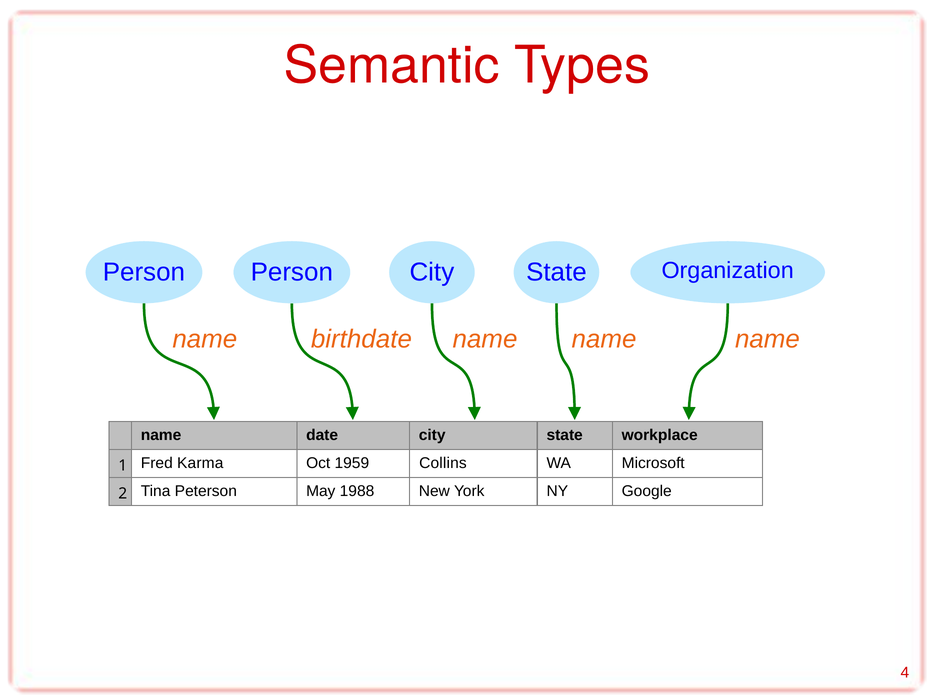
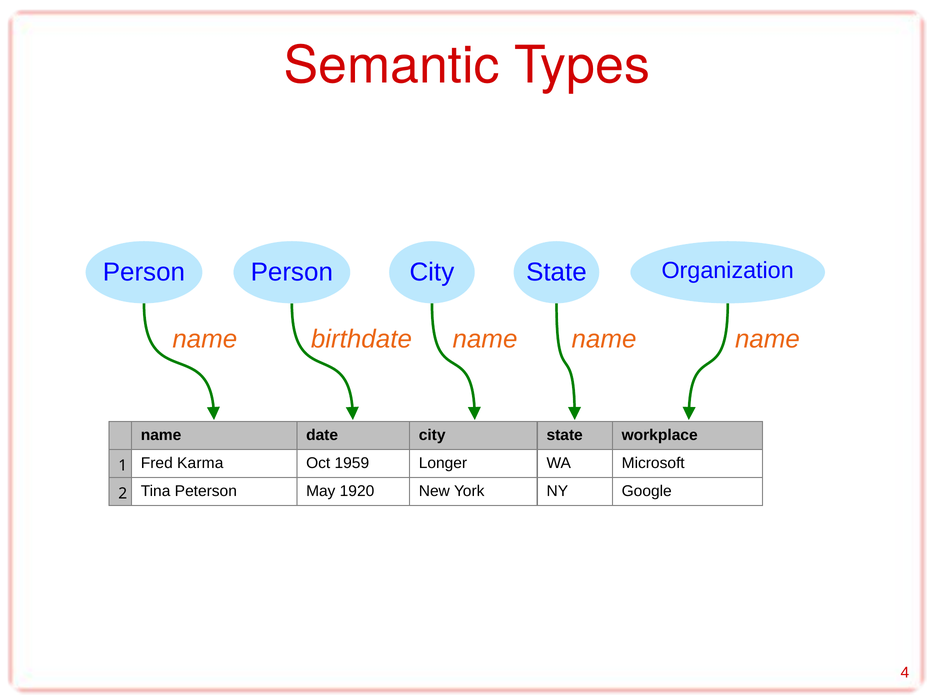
Collins: Collins -> Longer
1988: 1988 -> 1920
